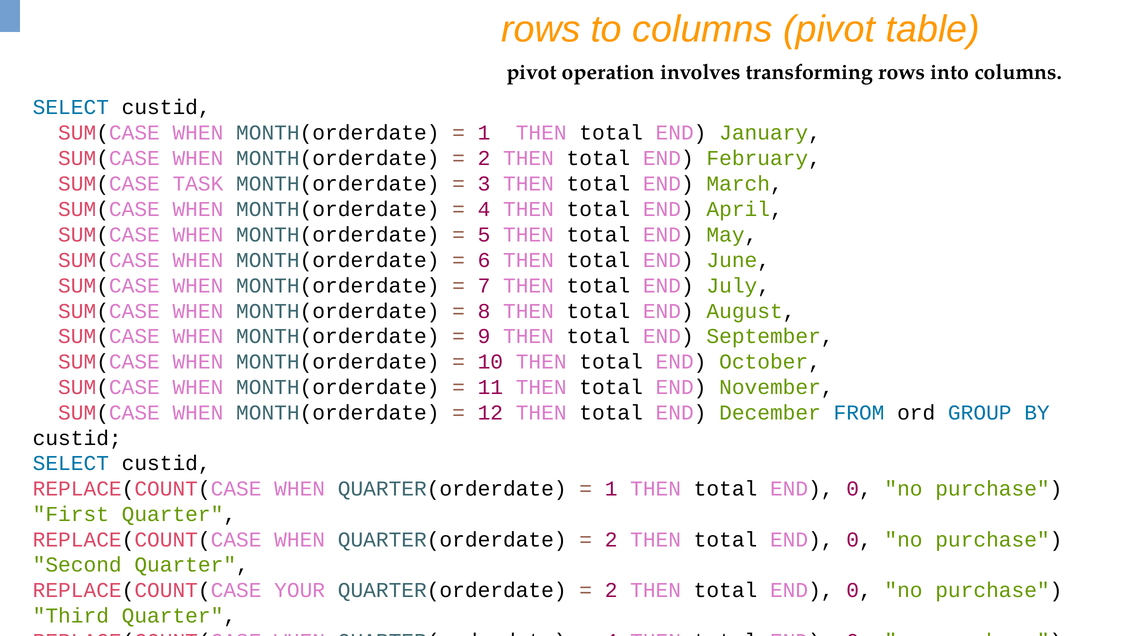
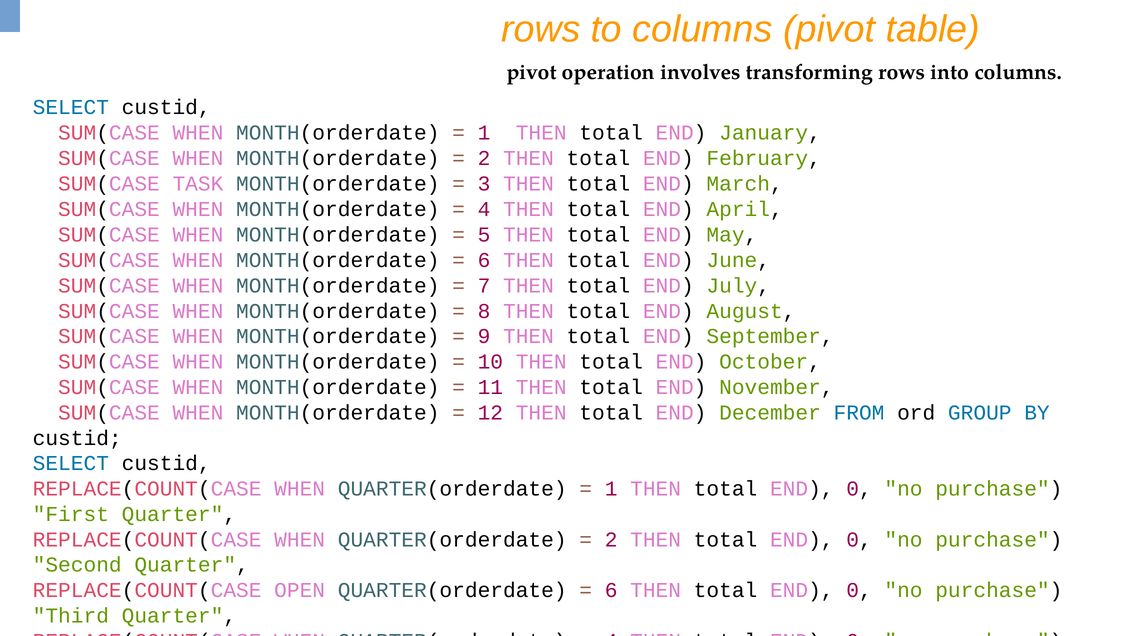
YOUR: YOUR -> OPEN
2 at (611, 590): 2 -> 6
